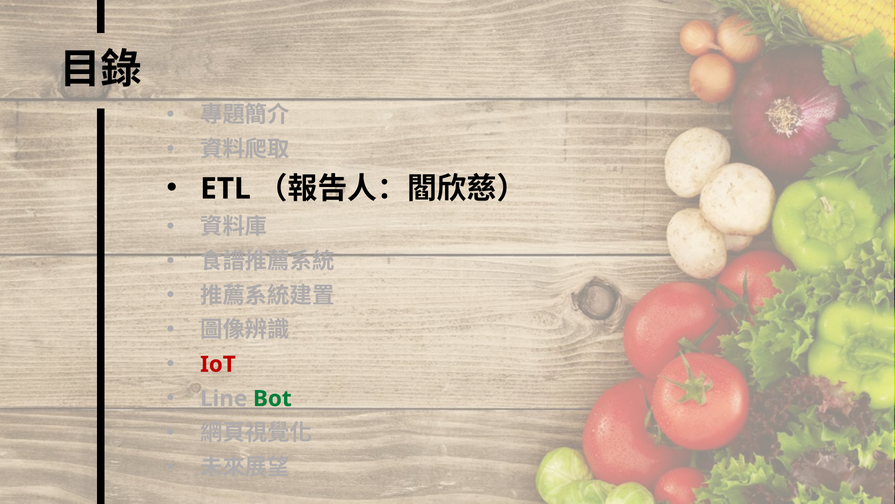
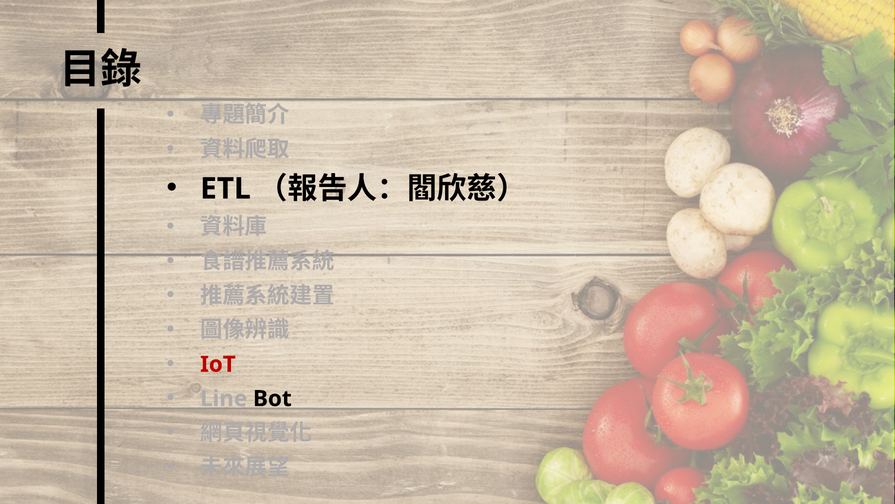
Bot colour: green -> black
